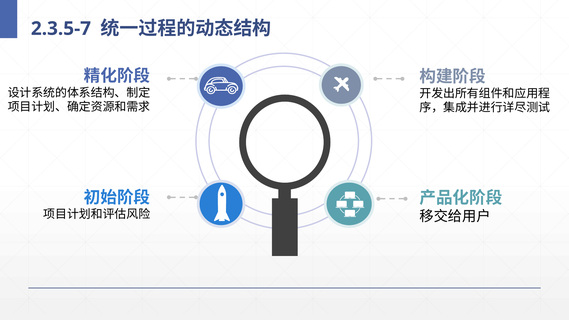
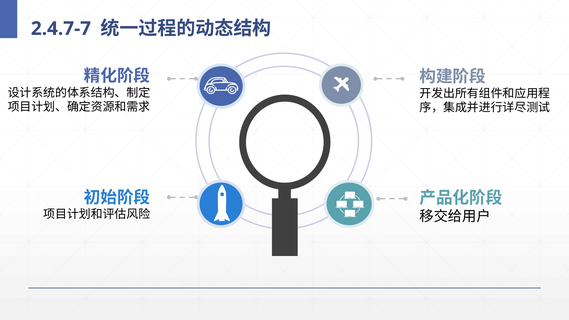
2.3.5-7: 2.3.5-7 -> 2.4.7-7
